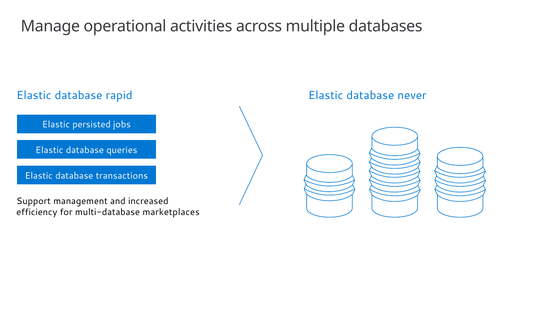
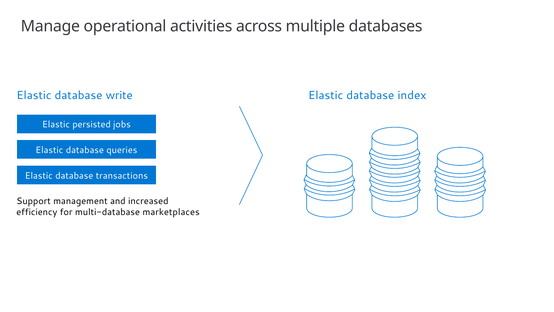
rapid: rapid -> write
never: never -> index
